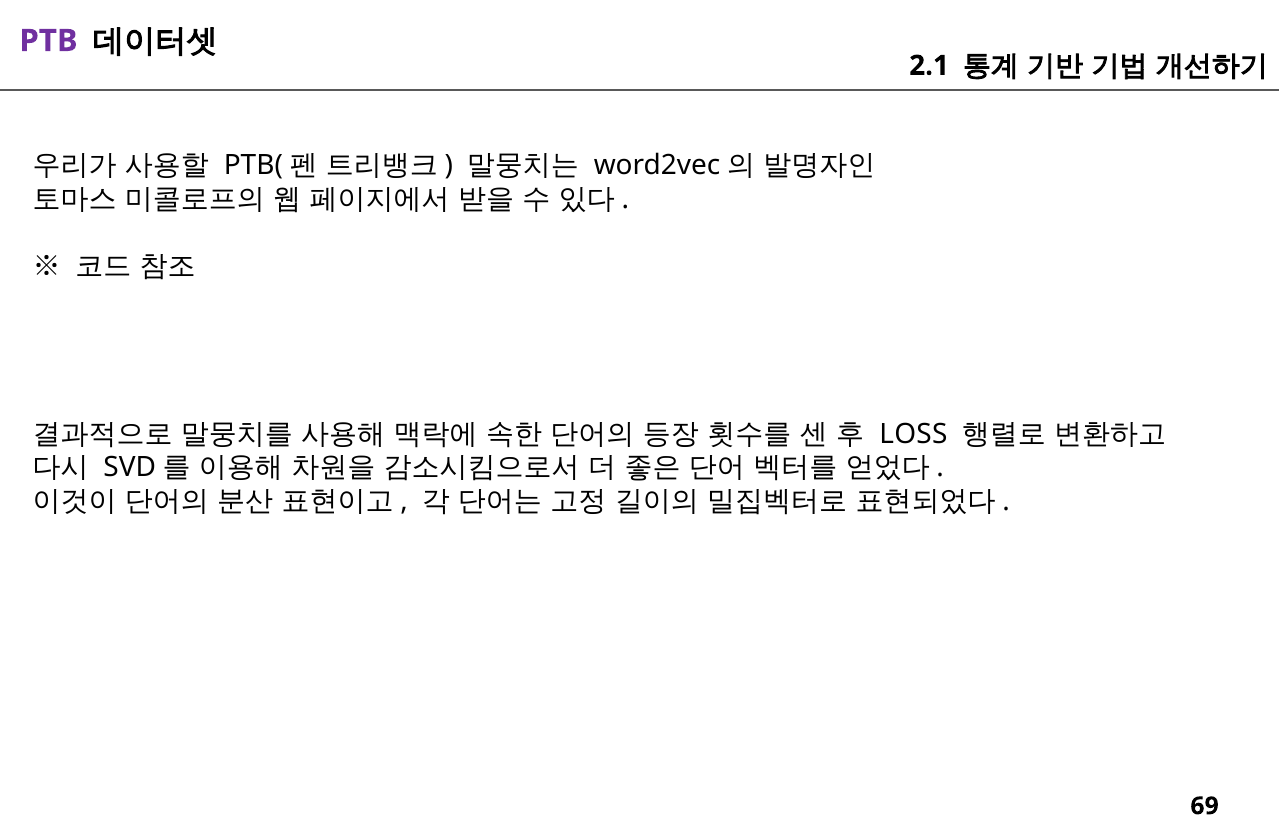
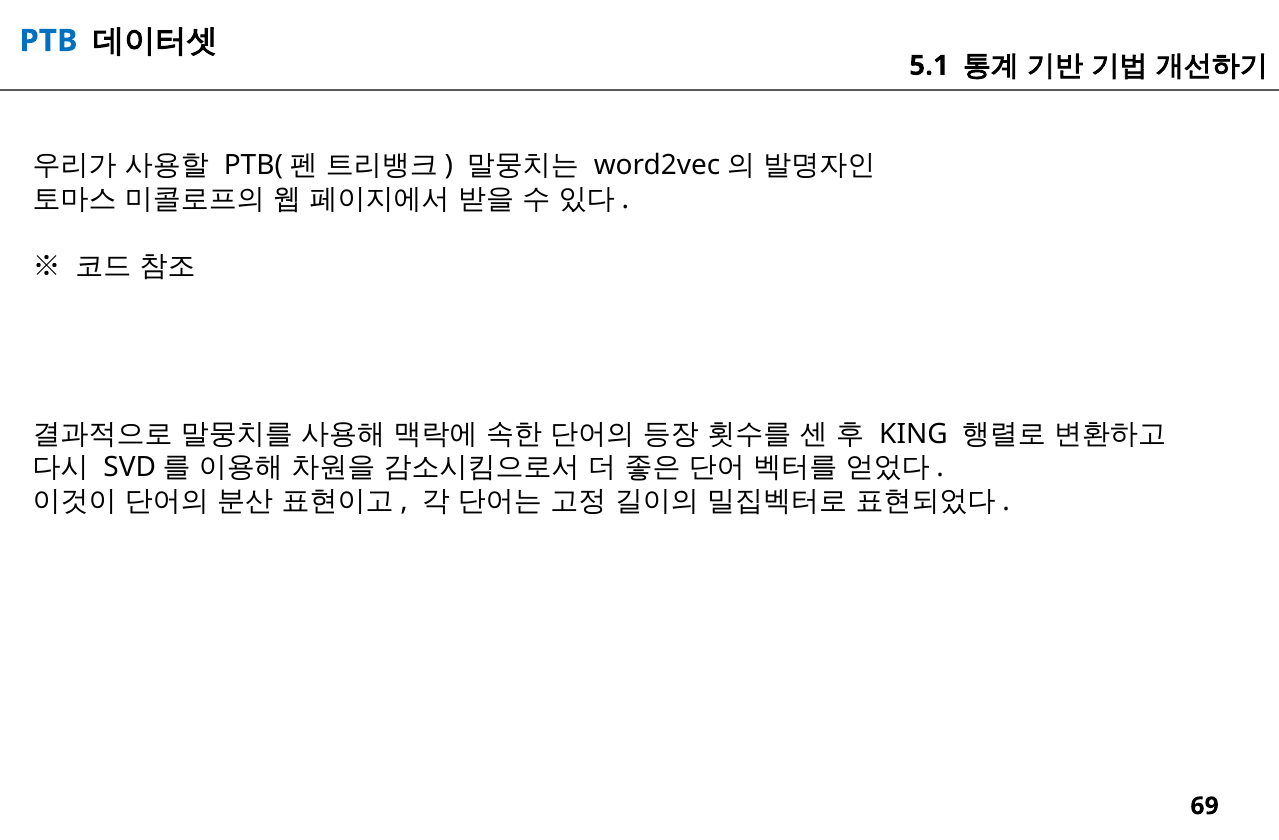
PTB colour: purple -> blue
2.1: 2.1 -> 5.1
LOSS: LOSS -> KING
